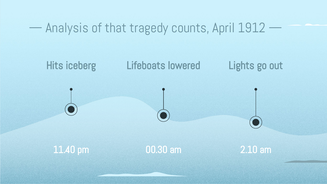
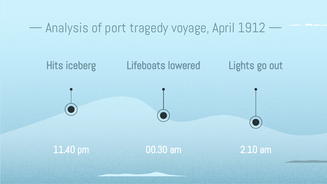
that: that -> port
counts: counts -> voyage
